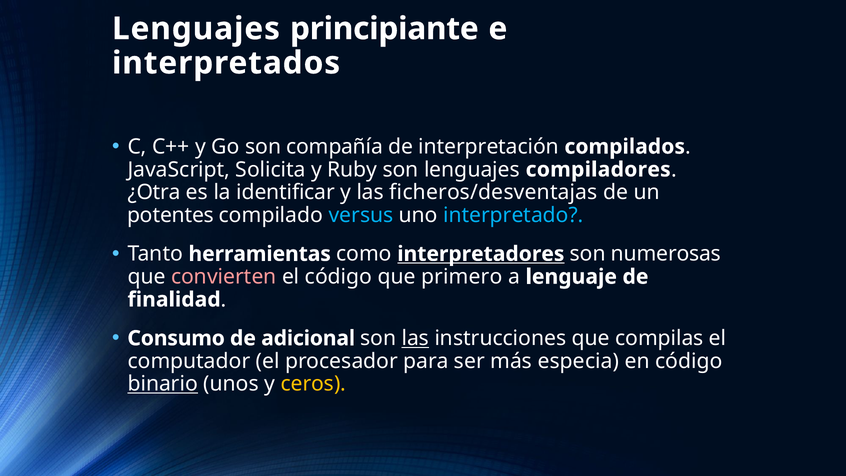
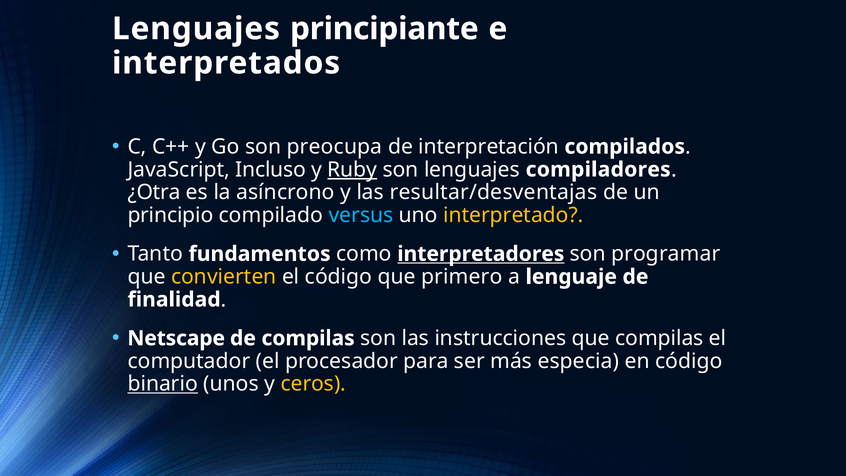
compañía: compañía -> preocupa
Solicita: Solicita -> Incluso
Ruby underline: none -> present
identificar: identificar -> asíncrono
ficheros/desventajas: ficheros/desventajas -> resultar/desventajas
potentes: potentes -> principio
interpretado colour: light blue -> yellow
herramientas: herramientas -> fundamentos
numerosas: numerosas -> programar
convierten colour: pink -> yellow
Consumo: Consumo -> Netscape
de adicional: adicional -> compilas
las at (415, 338) underline: present -> none
